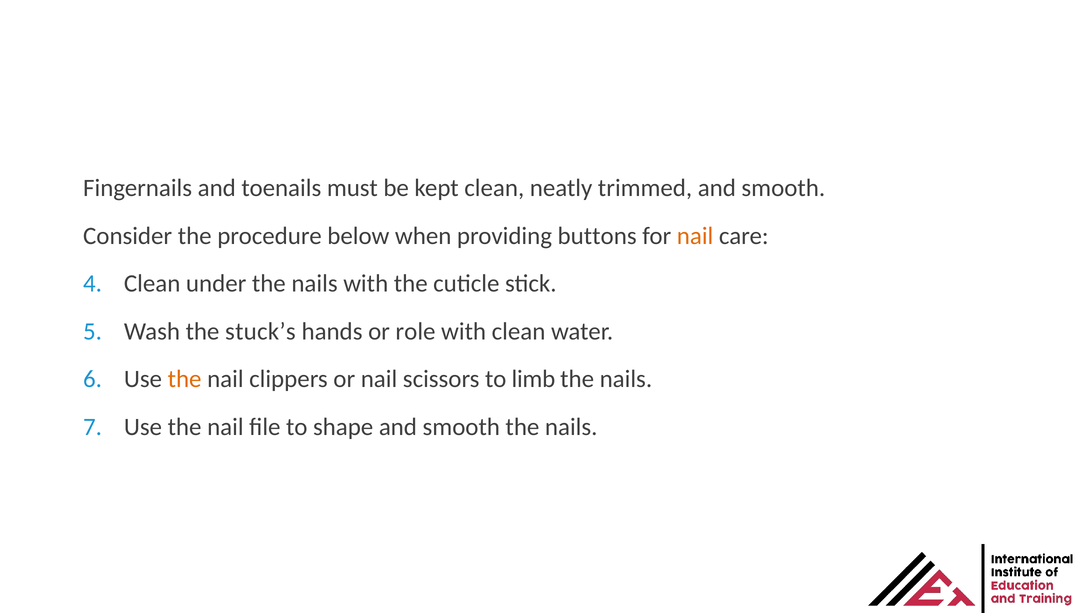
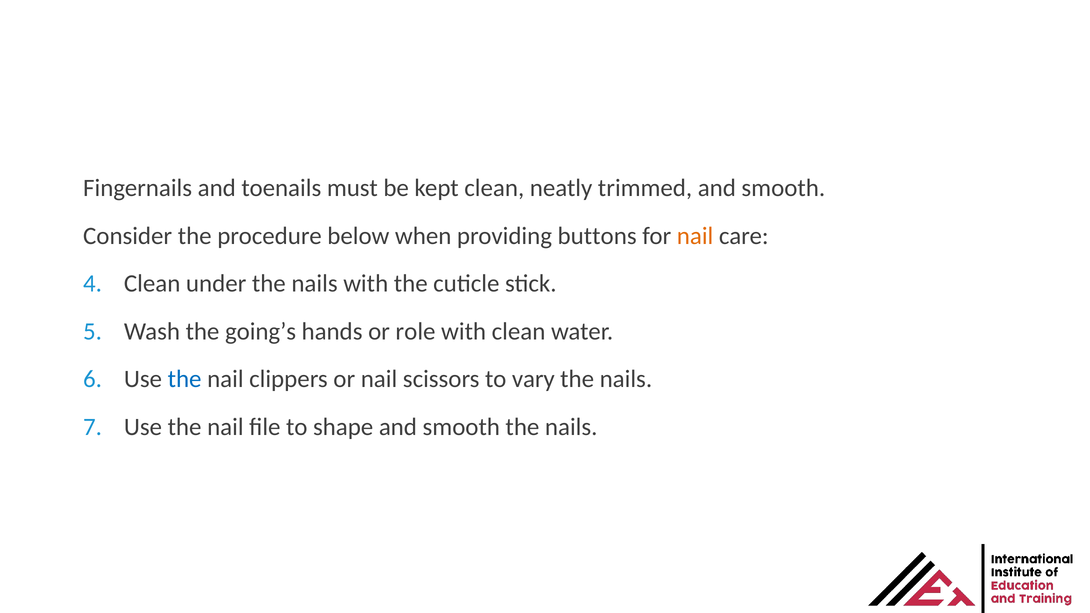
stuck’s: stuck’s -> going’s
the at (185, 379) colour: orange -> blue
limb: limb -> vary
